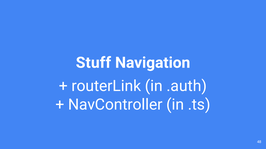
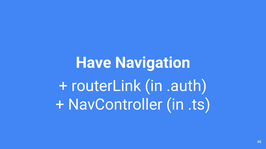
Stuff: Stuff -> Have
